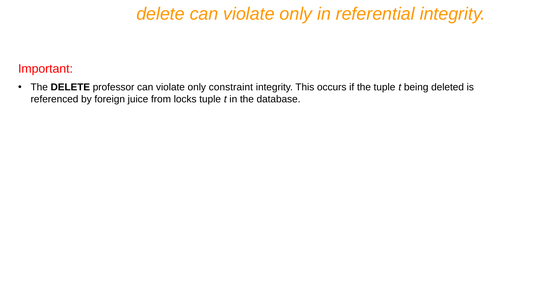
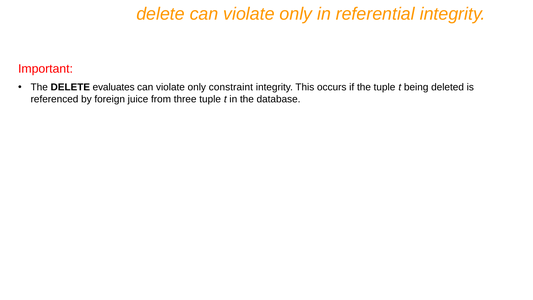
professor: professor -> evaluates
locks: locks -> three
